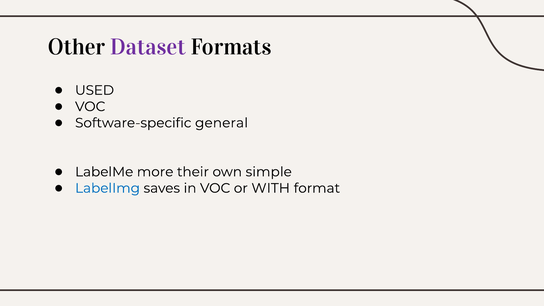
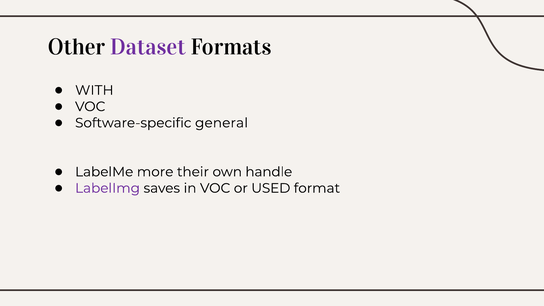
USED: USED -> WITH
simple: simple -> handle
LabelImg colour: blue -> purple
WITH: WITH -> USED
